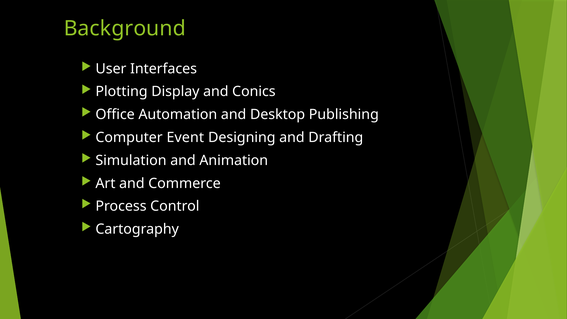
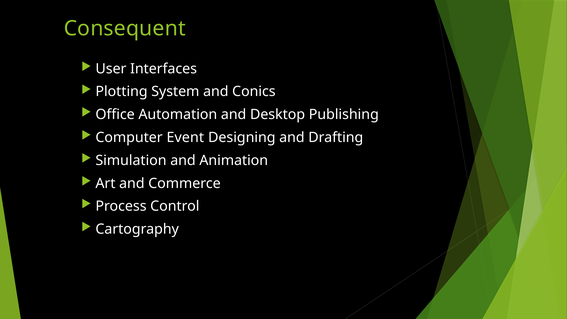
Background: Background -> Consequent
Display: Display -> System
